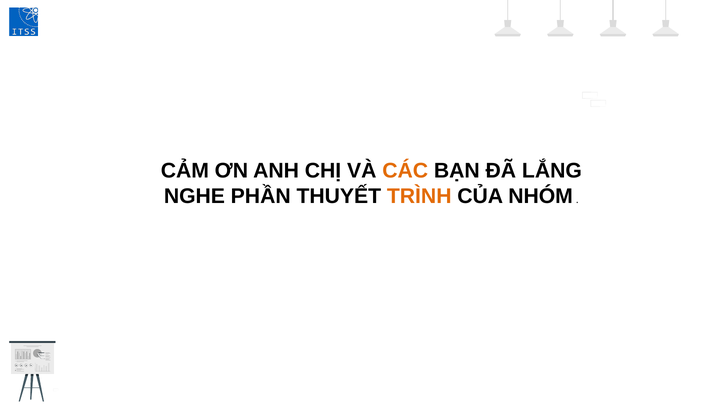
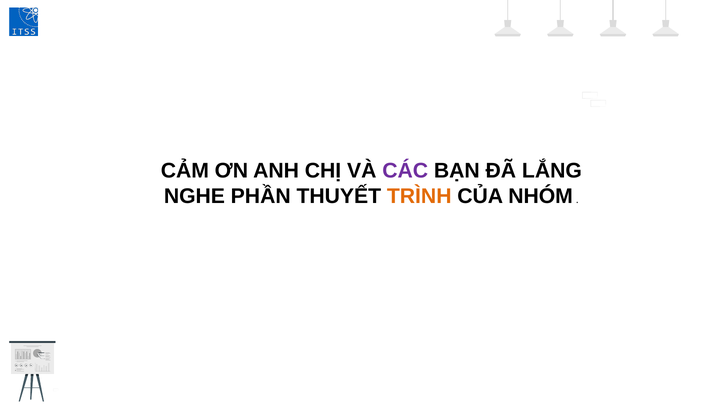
CÁC colour: orange -> purple
